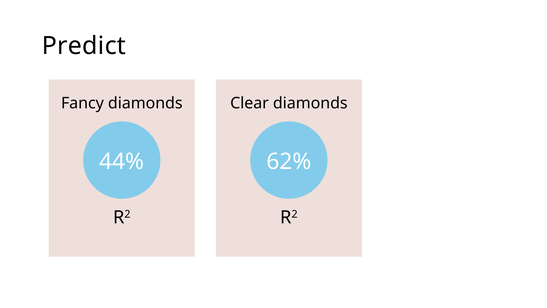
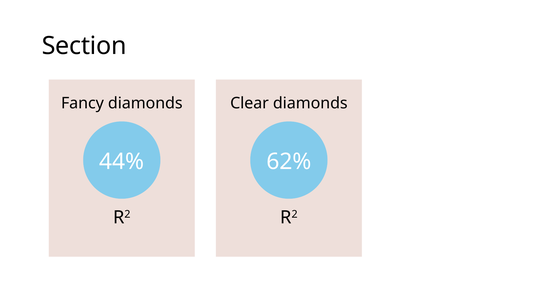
Predict: Predict -> Section
